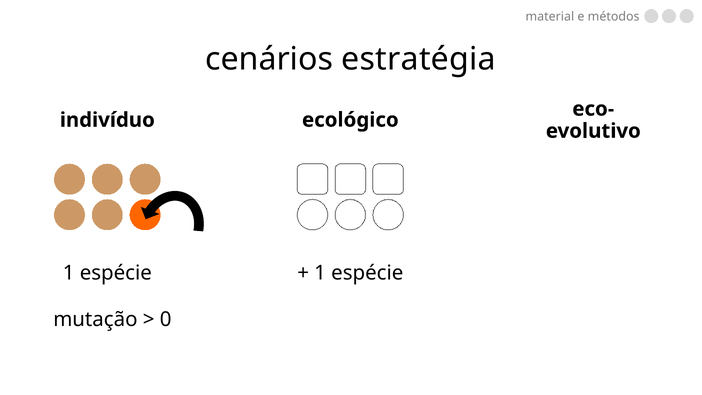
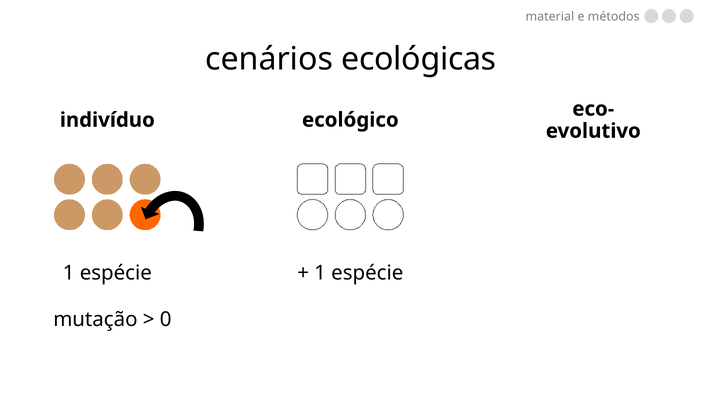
estratégia: estratégia -> ecológicas
